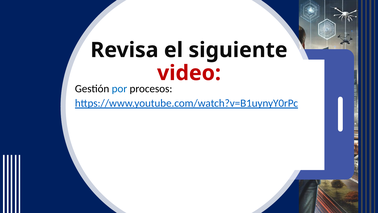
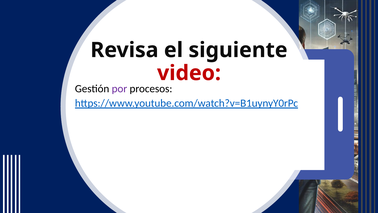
por colour: blue -> purple
